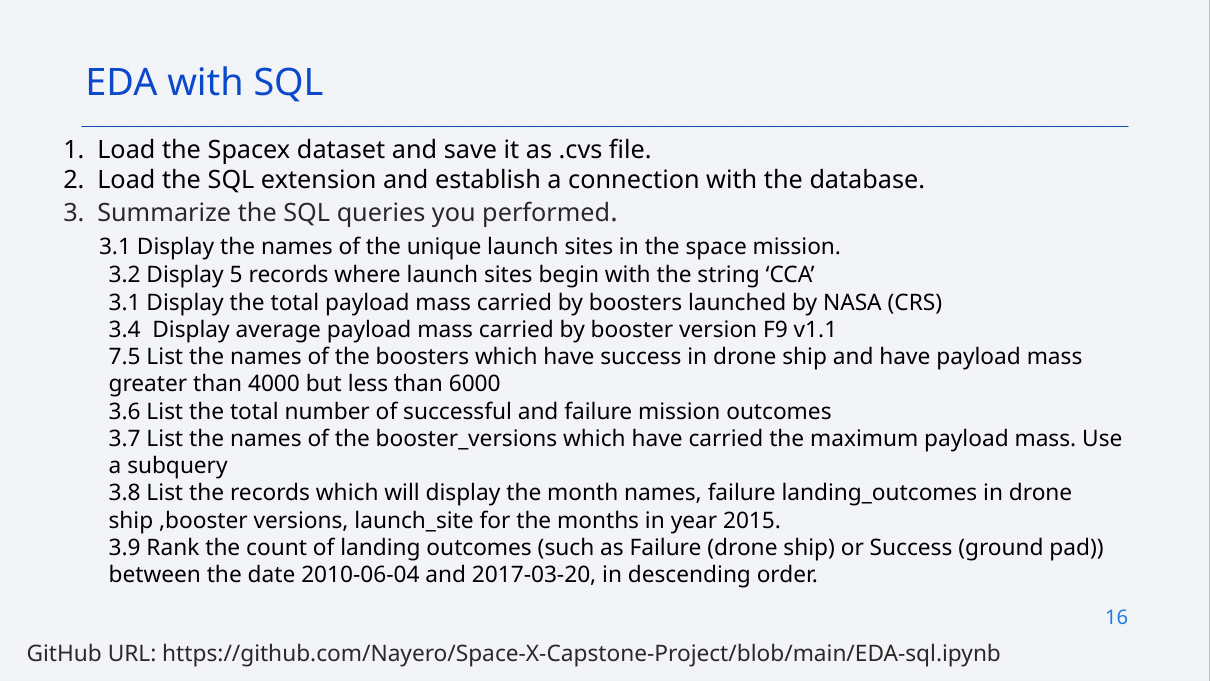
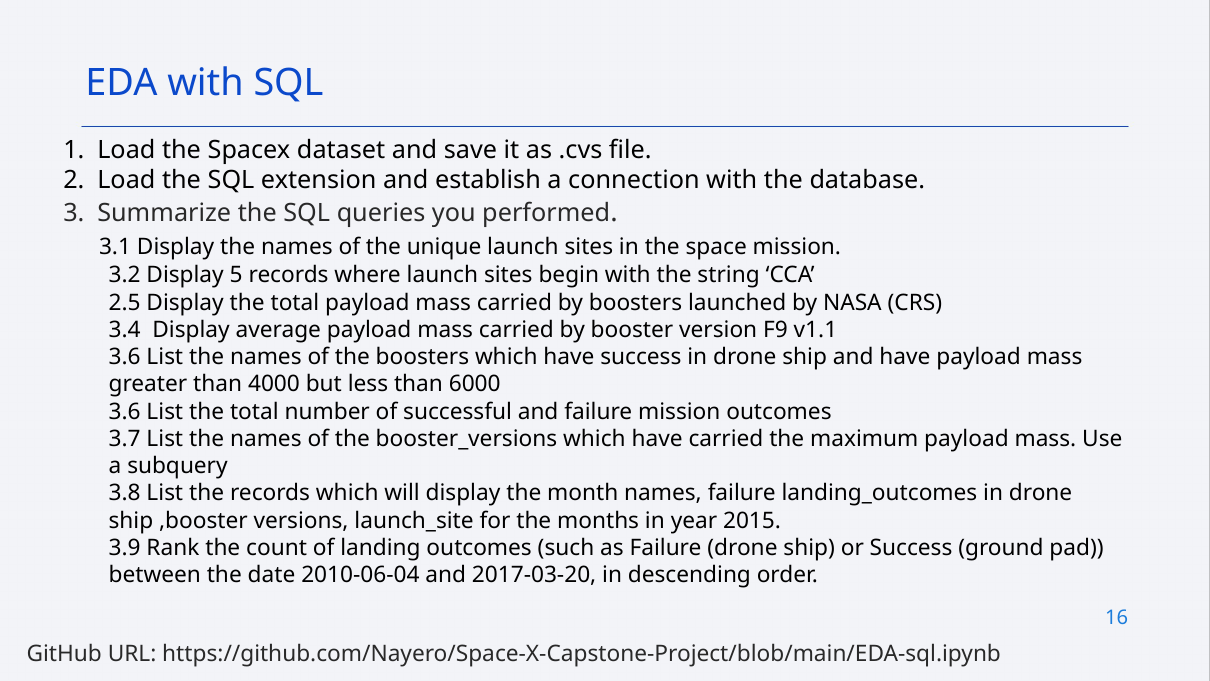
3.1 at (125, 303): 3.1 -> 2.5
7.5 at (125, 357): 7.5 -> 3.6
